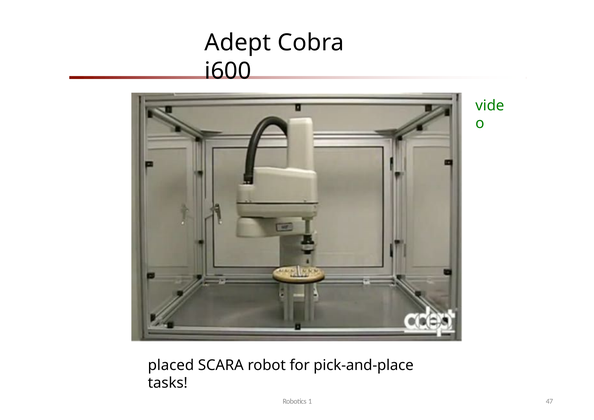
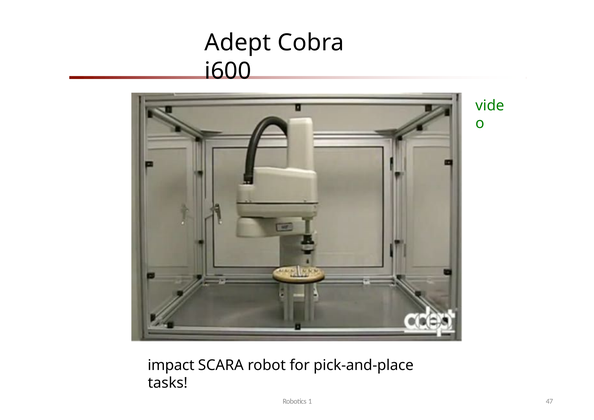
placed: placed -> impact
